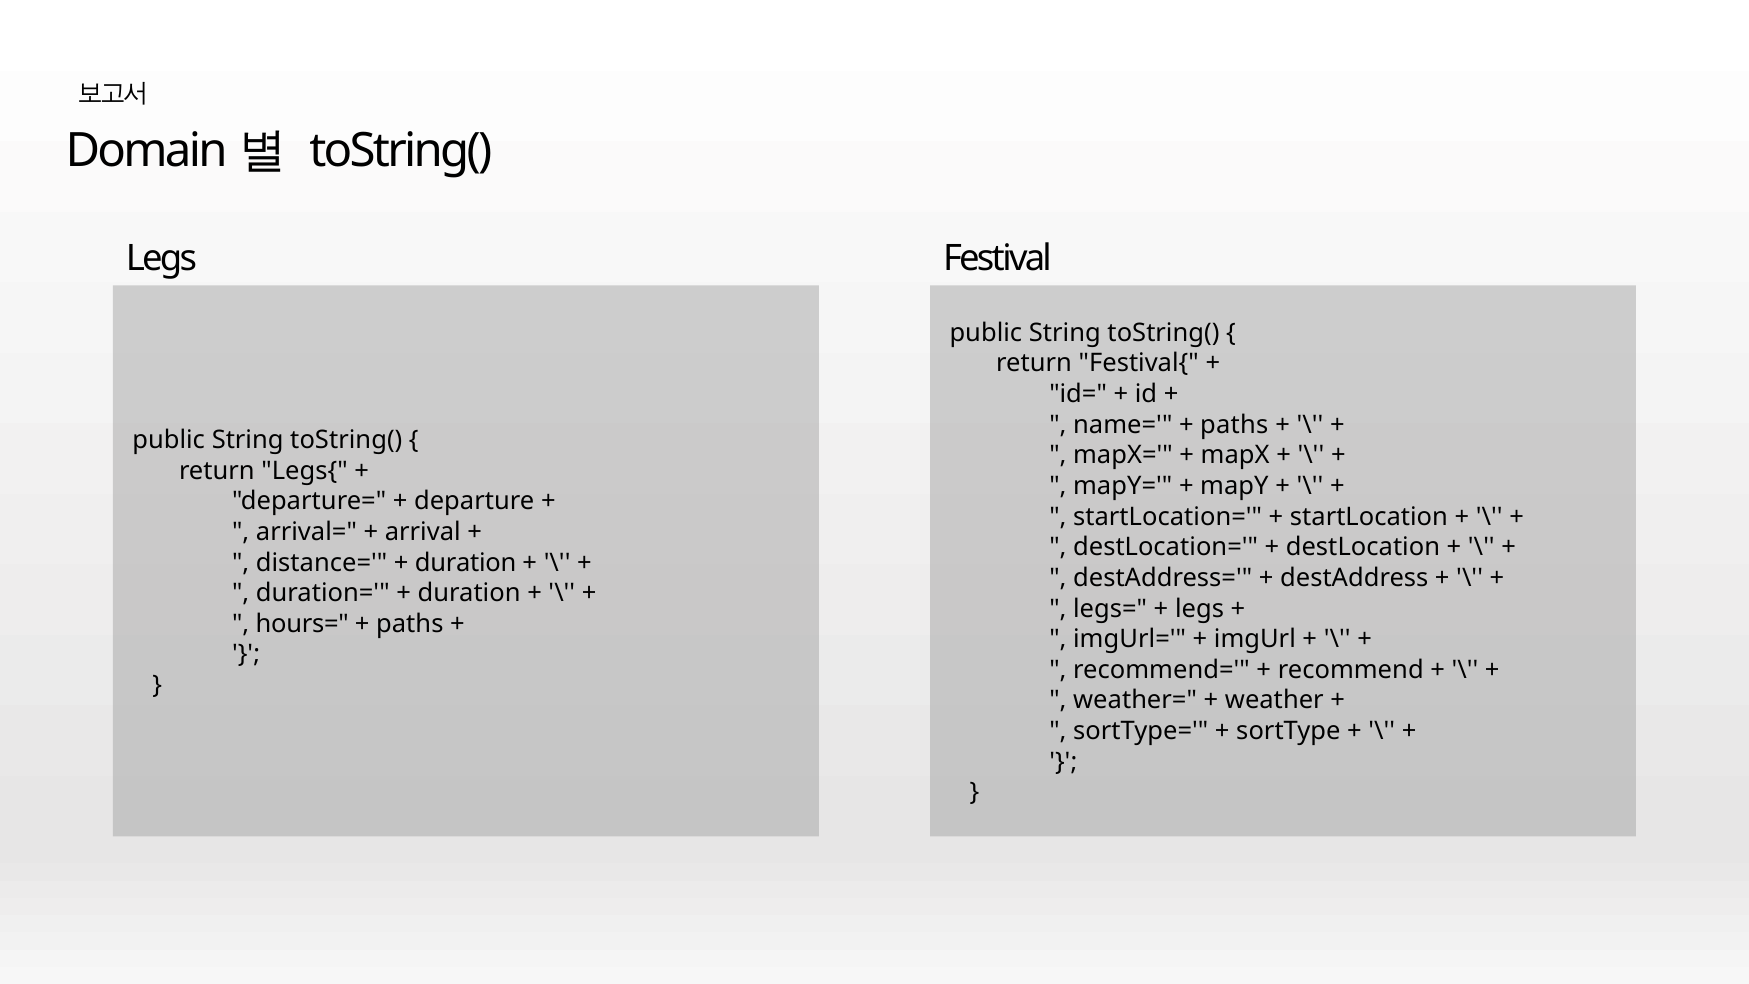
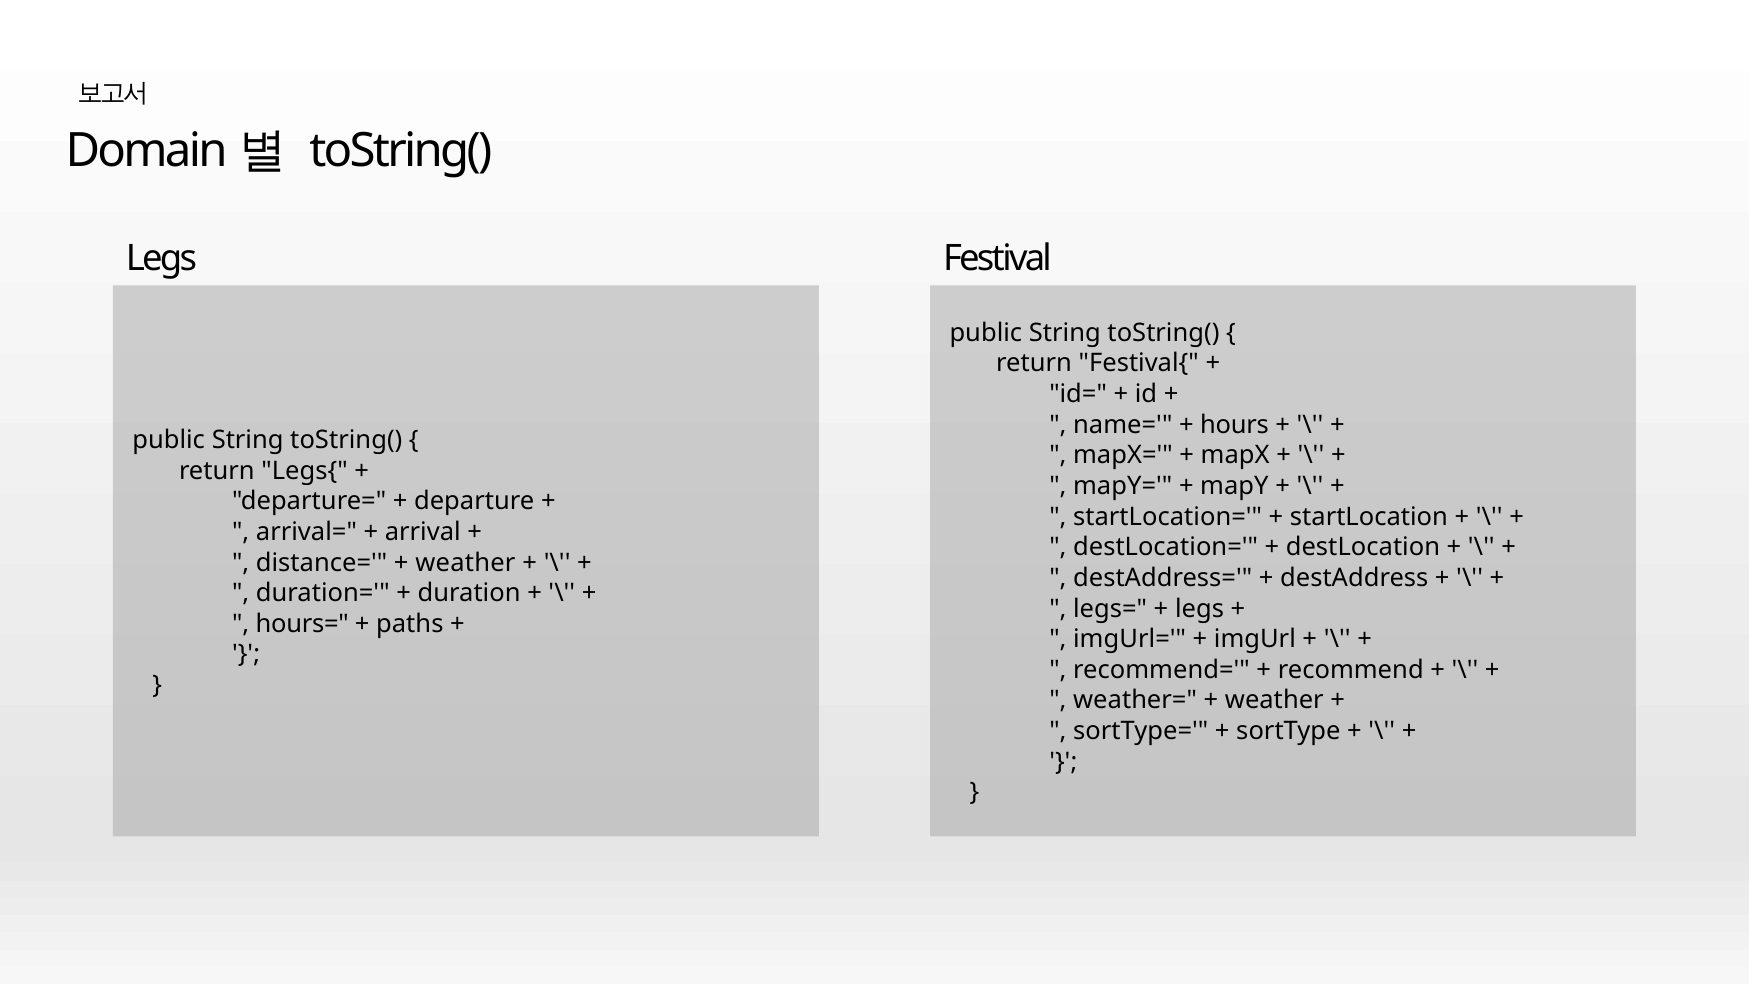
paths at (1234, 425): paths -> hours
duration at (466, 562): duration -> weather
